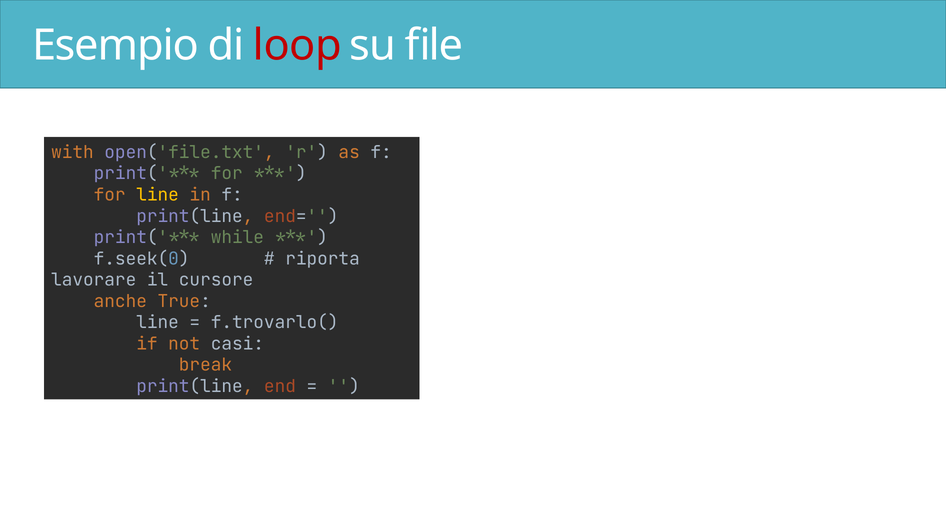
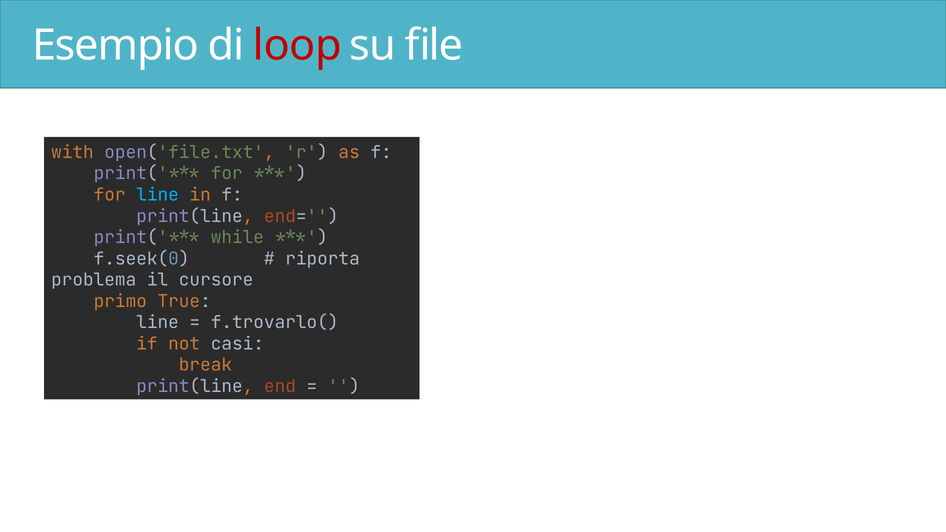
line at (158, 195) colour: yellow -> light blue
lavorare: lavorare -> problema
anche: anche -> primo
